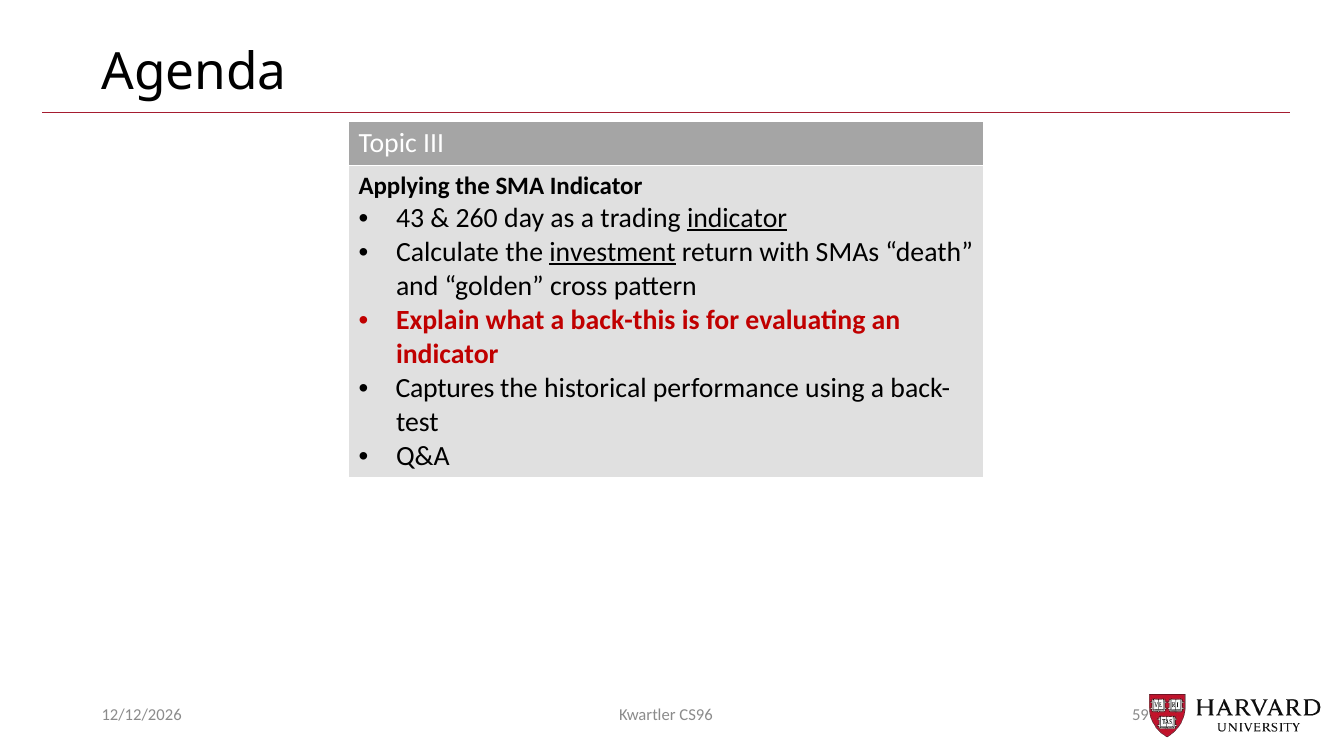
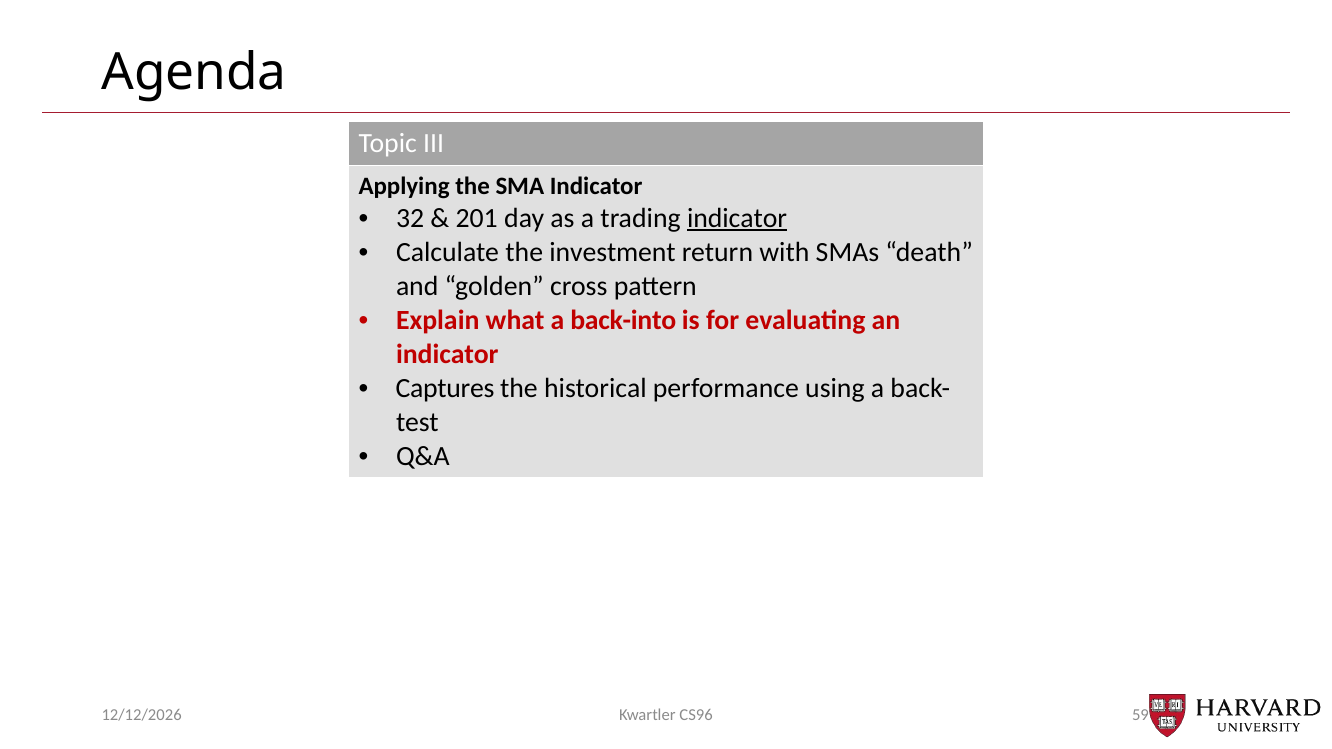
43: 43 -> 32
260: 260 -> 201
investment underline: present -> none
back-this: back-this -> back-into
